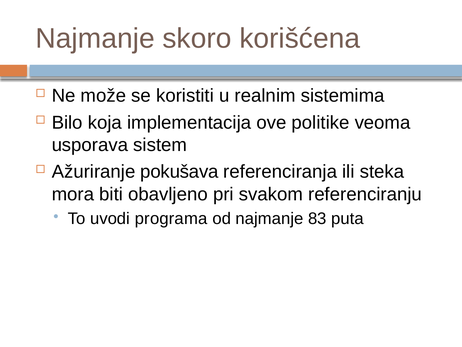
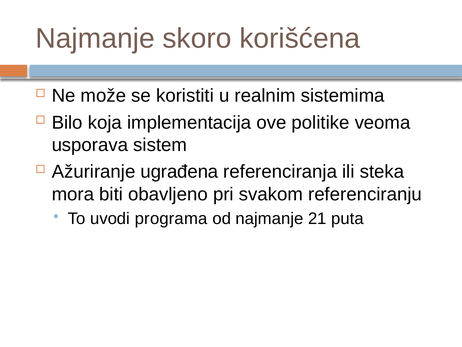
pokušava: pokušava -> ugrađena
83: 83 -> 21
